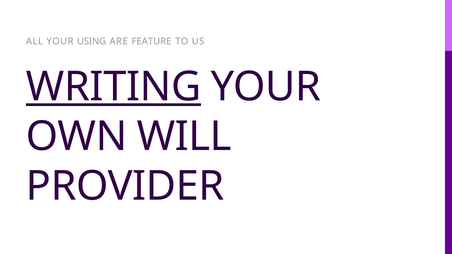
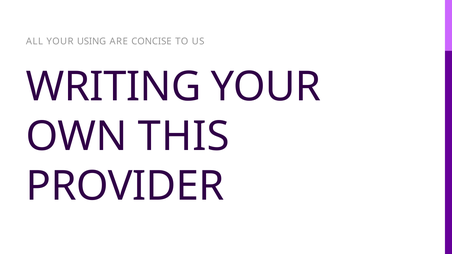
FEATURE: FEATURE -> CONCISE
WRITING underline: present -> none
WILL: WILL -> THIS
